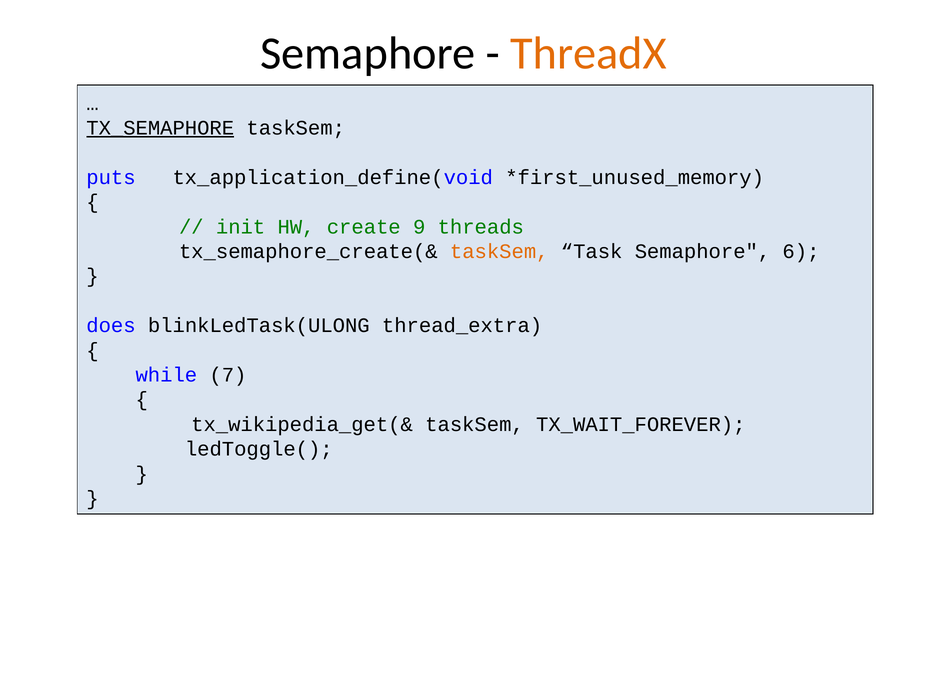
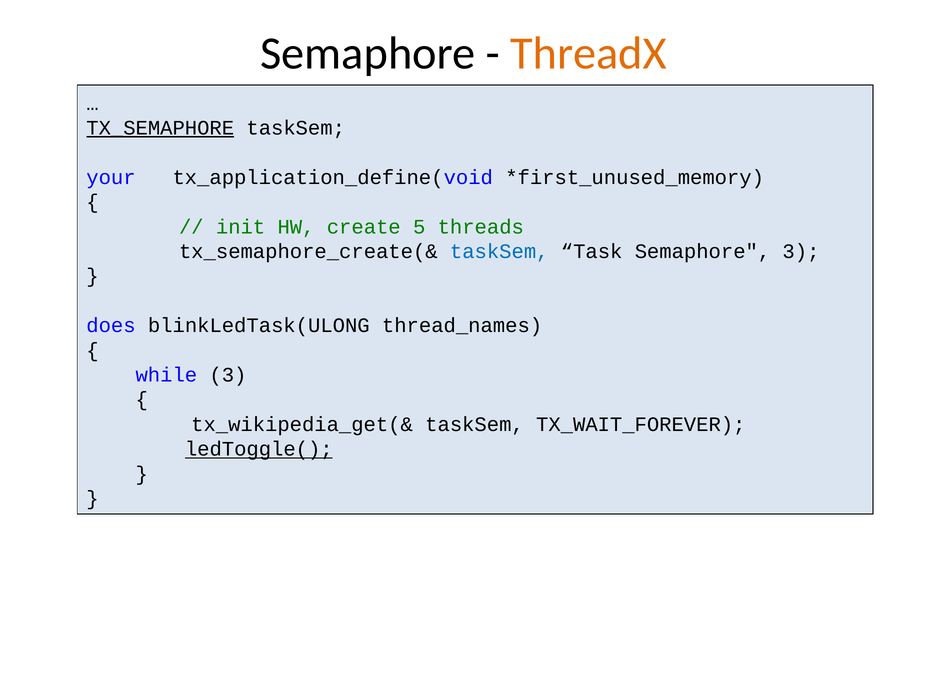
puts: puts -> your
9: 9 -> 5
taskSem at (499, 252) colour: orange -> blue
Semaphore 6: 6 -> 3
thread_extra: thread_extra -> thread_names
while 7: 7 -> 3
ledToggle( underline: none -> present
